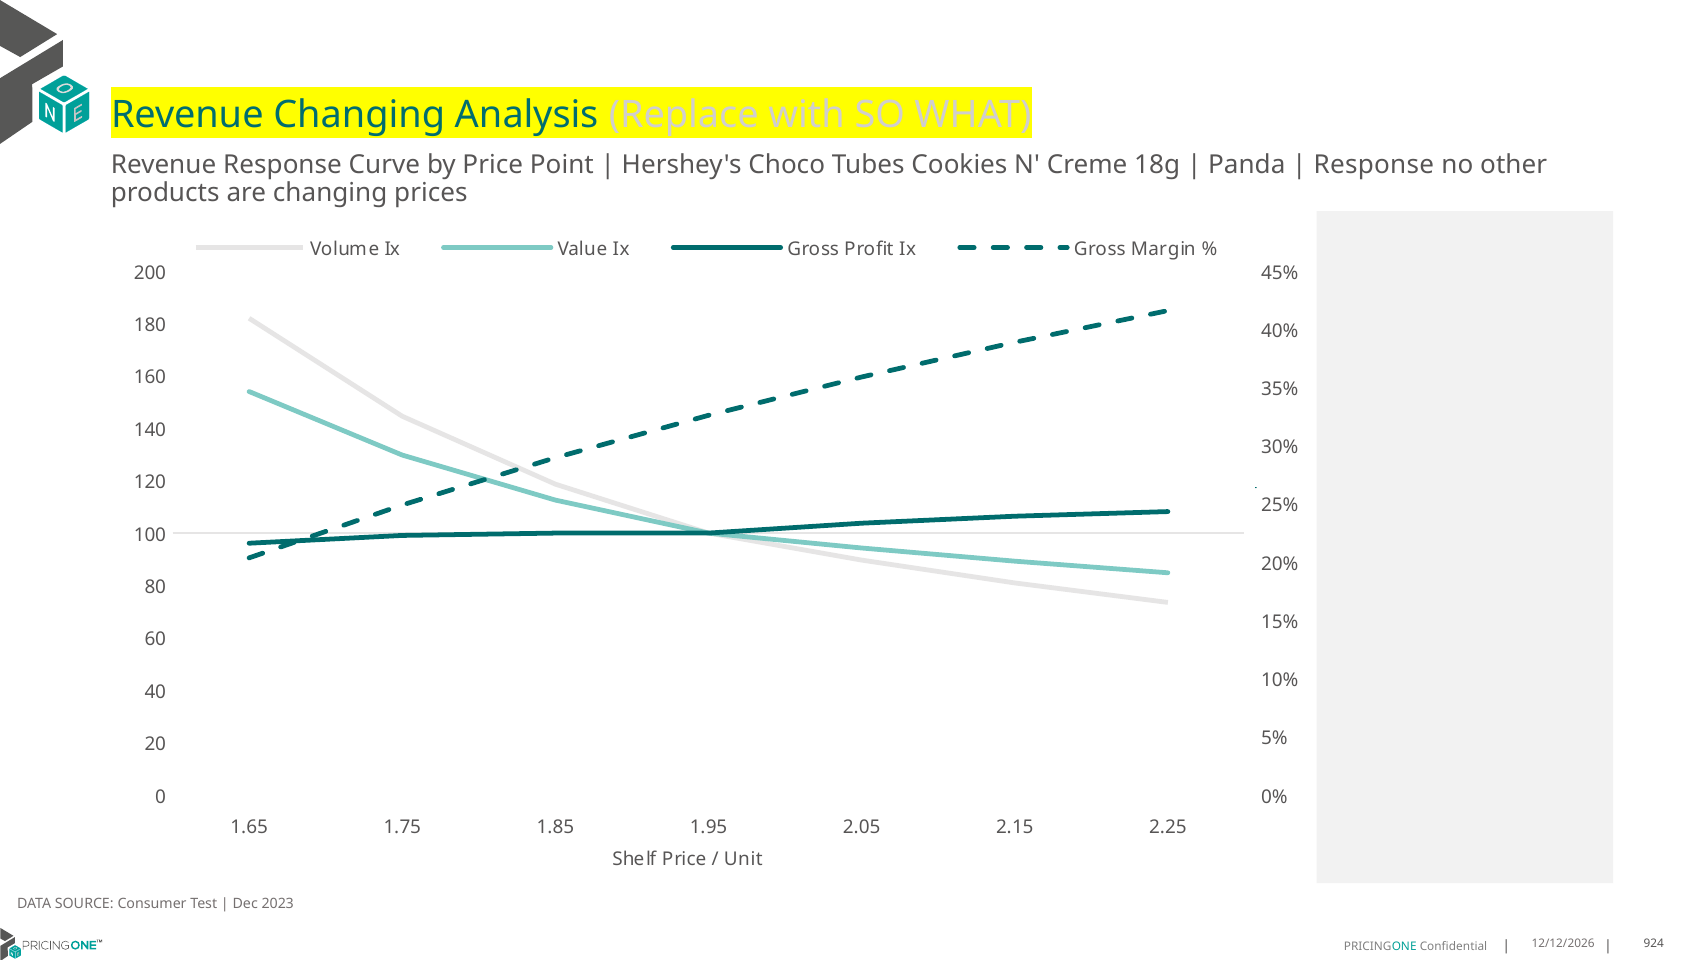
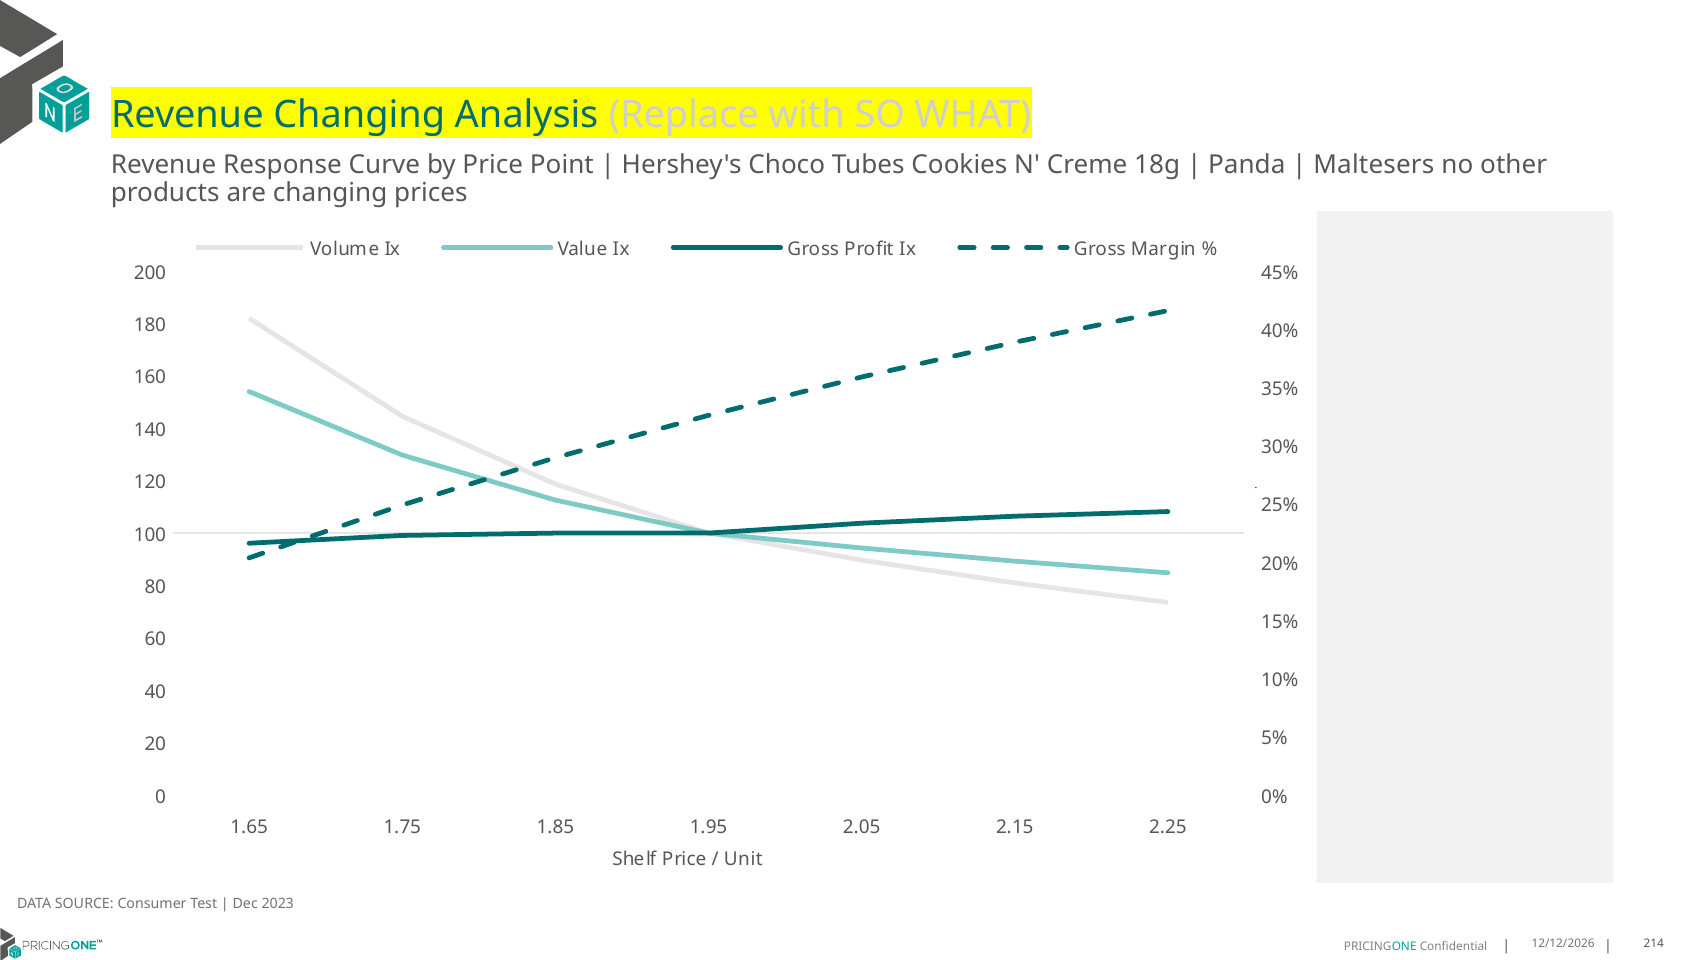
Response at (1374, 165): Response -> Maltesers
924: 924 -> 214
